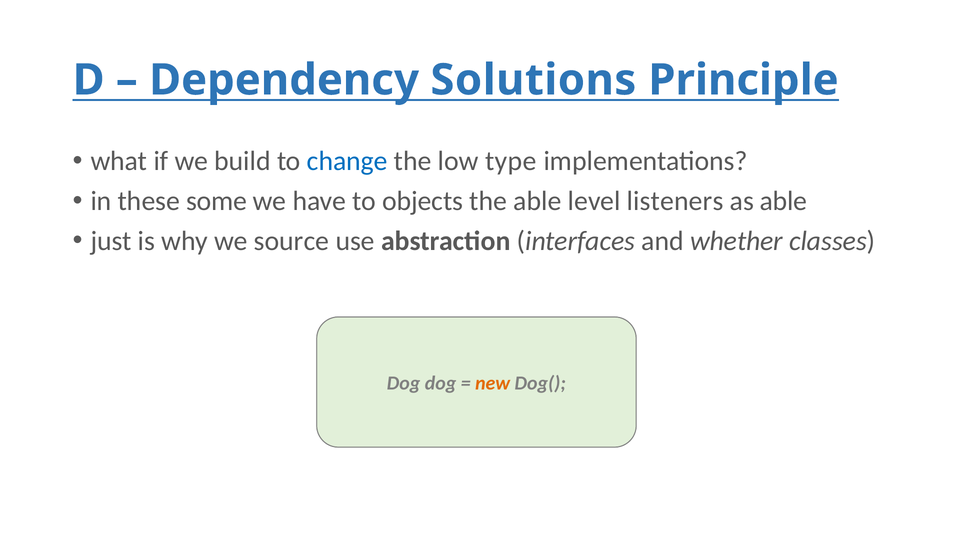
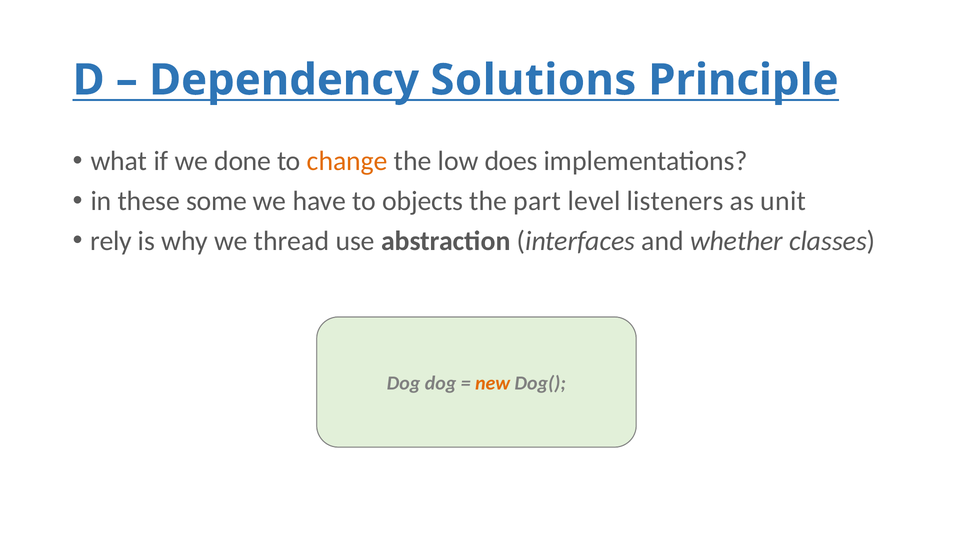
build: build -> done
change colour: blue -> orange
type: type -> does
the able: able -> part
as able: able -> unit
just: just -> rely
source: source -> thread
